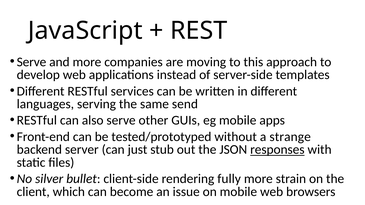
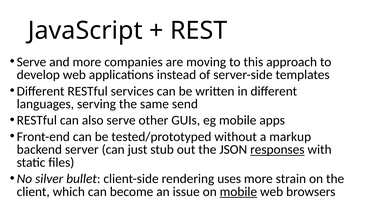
strange: strange -> markup
fully: fully -> uses
mobile at (238, 192) underline: none -> present
